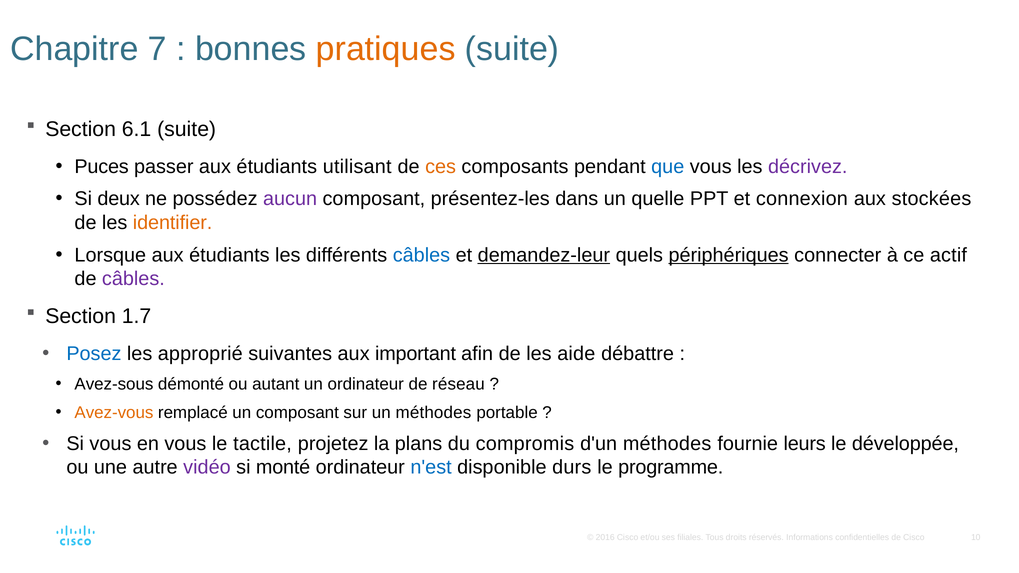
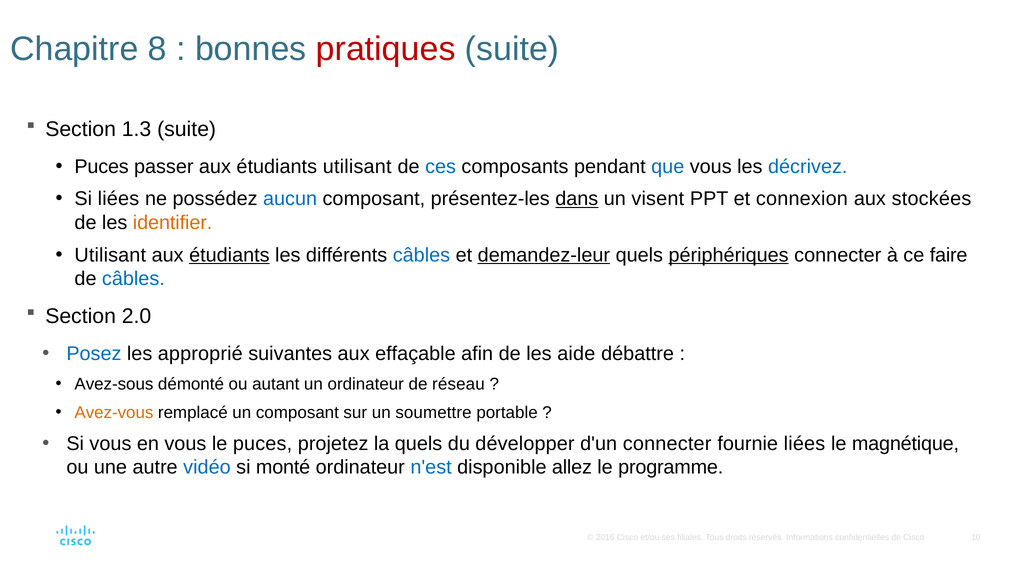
7: 7 -> 8
pratiques colour: orange -> red
6.1: 6.1 -> 1.3
ces colour: orange -> blue
décrivez colour: purple -> blue
Si deux: deux -> liées
aucun colour: purple -> blue
dans underline: none -> present
quelle: quelle -> visent
Lorsque at (110, 255): Lorsque -> Utilisant
étudiants at (229, 255) underline: none -> present
actif: actif -> faire
câbles at (133, 279) colour: purple -> blue
1.7: 1.7 -> 2.0
important: important -> effaçable
un méthodes: méthodes -> soumettre
le tactile: tactile -> puces
la plans: plans -> quels
compromis: compromis -> développer
d'un méthodes: méthodes -> connecter
fournie leurs: leurs -> liées
développée: développée -> magnétique
vidéo colour: purple -> blue
durs: durs -> allez
